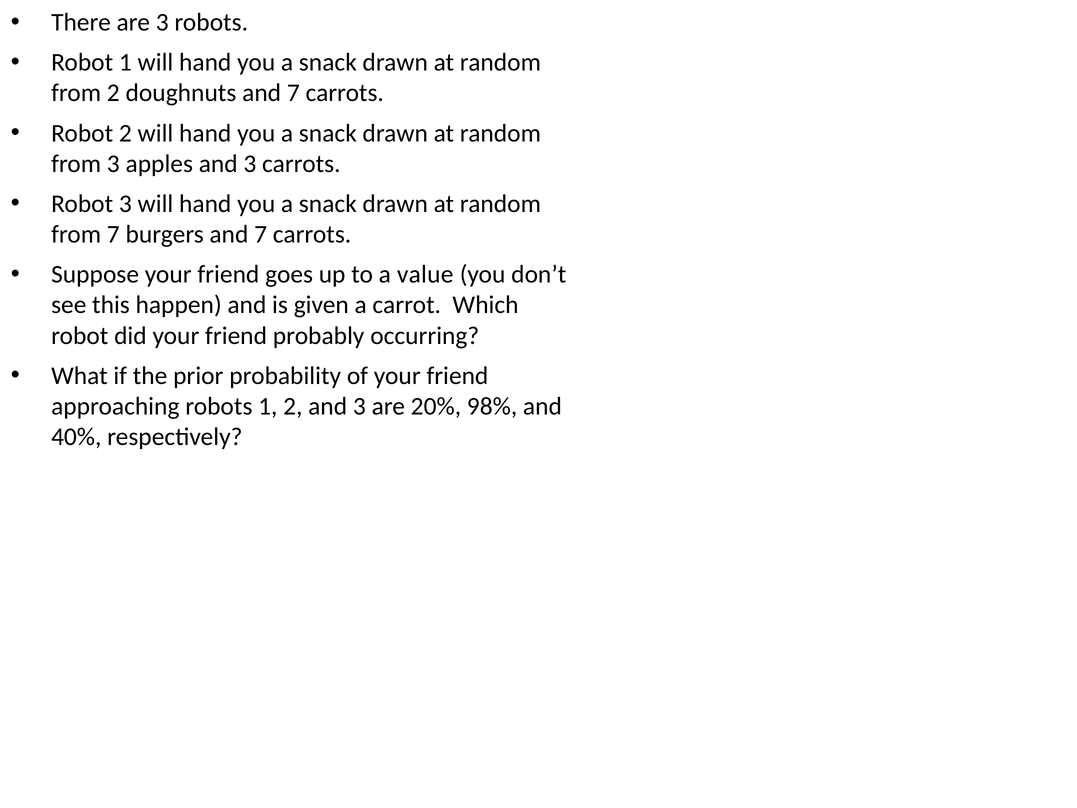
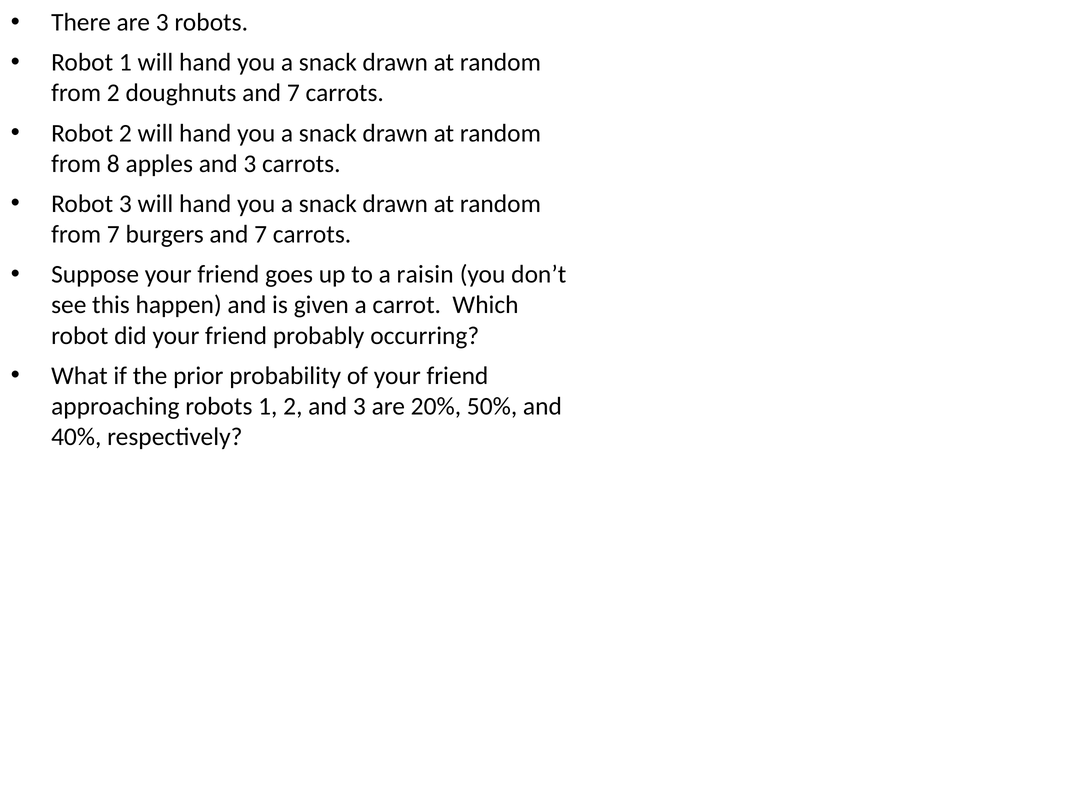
from 3: 3 -> 8
value: value -> raisin
98%: 98% -> 50%
